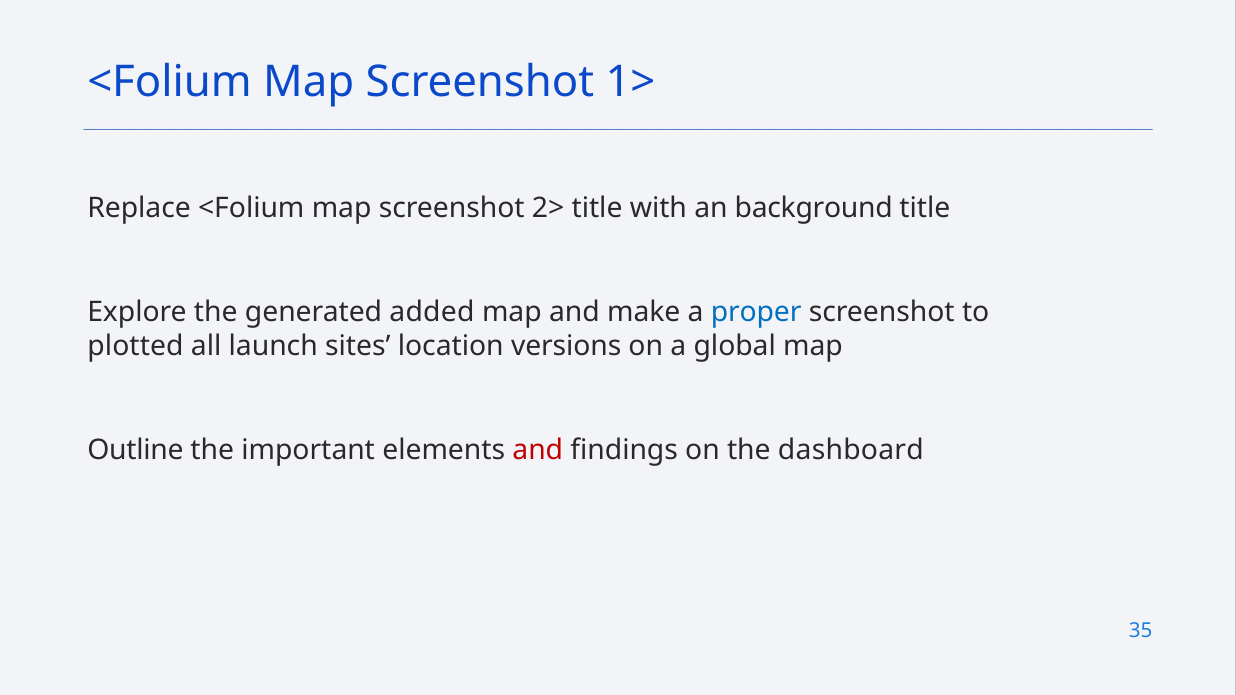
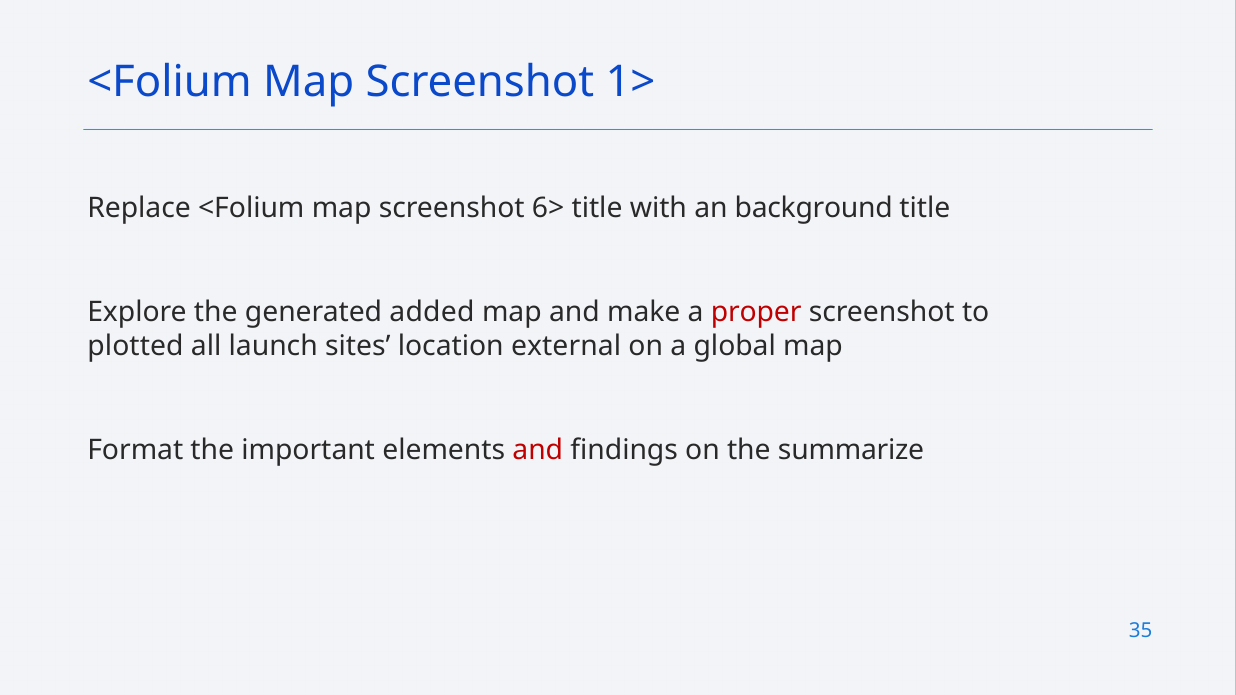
2>: 2> -> 6>
proper colour: blue -> red
versions: versions -> external
Outline: Outline -> Format
dashboard: dashboard -> summarize
